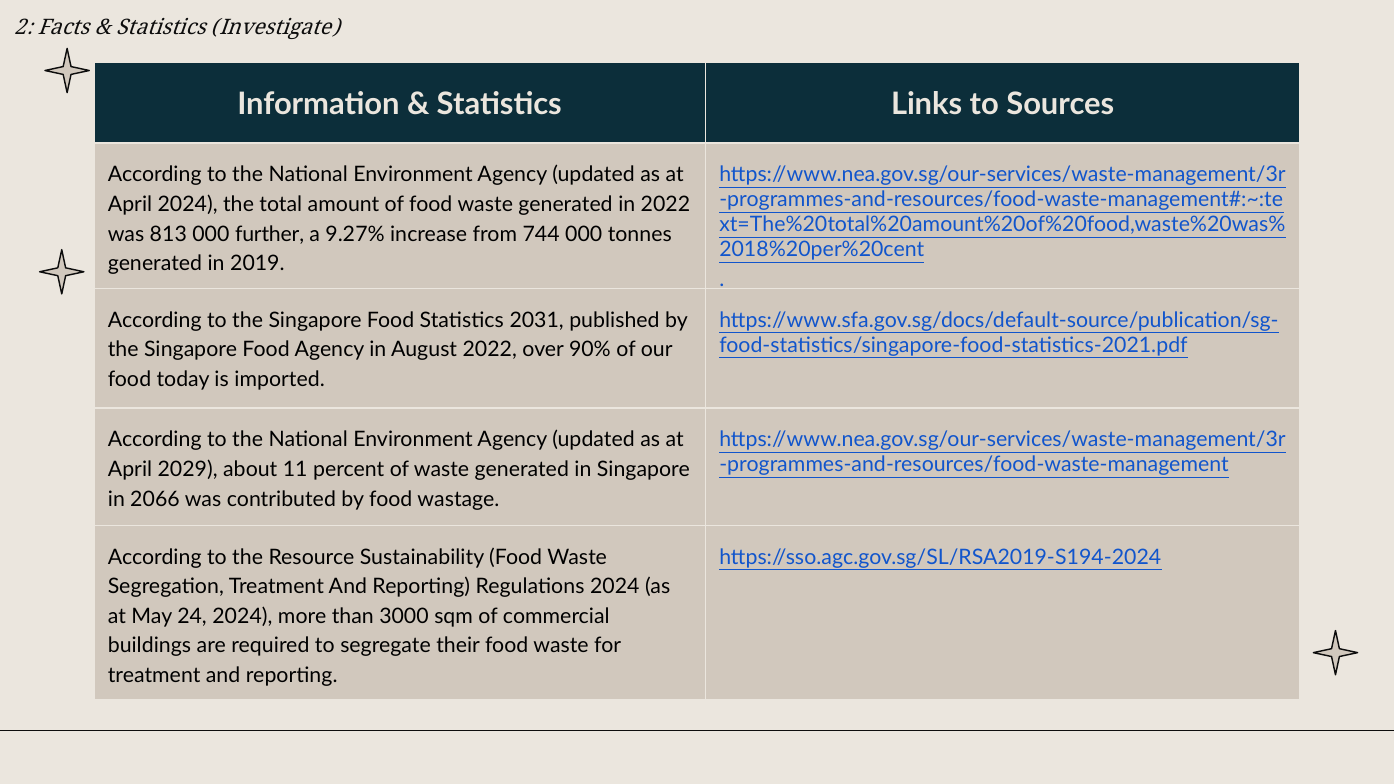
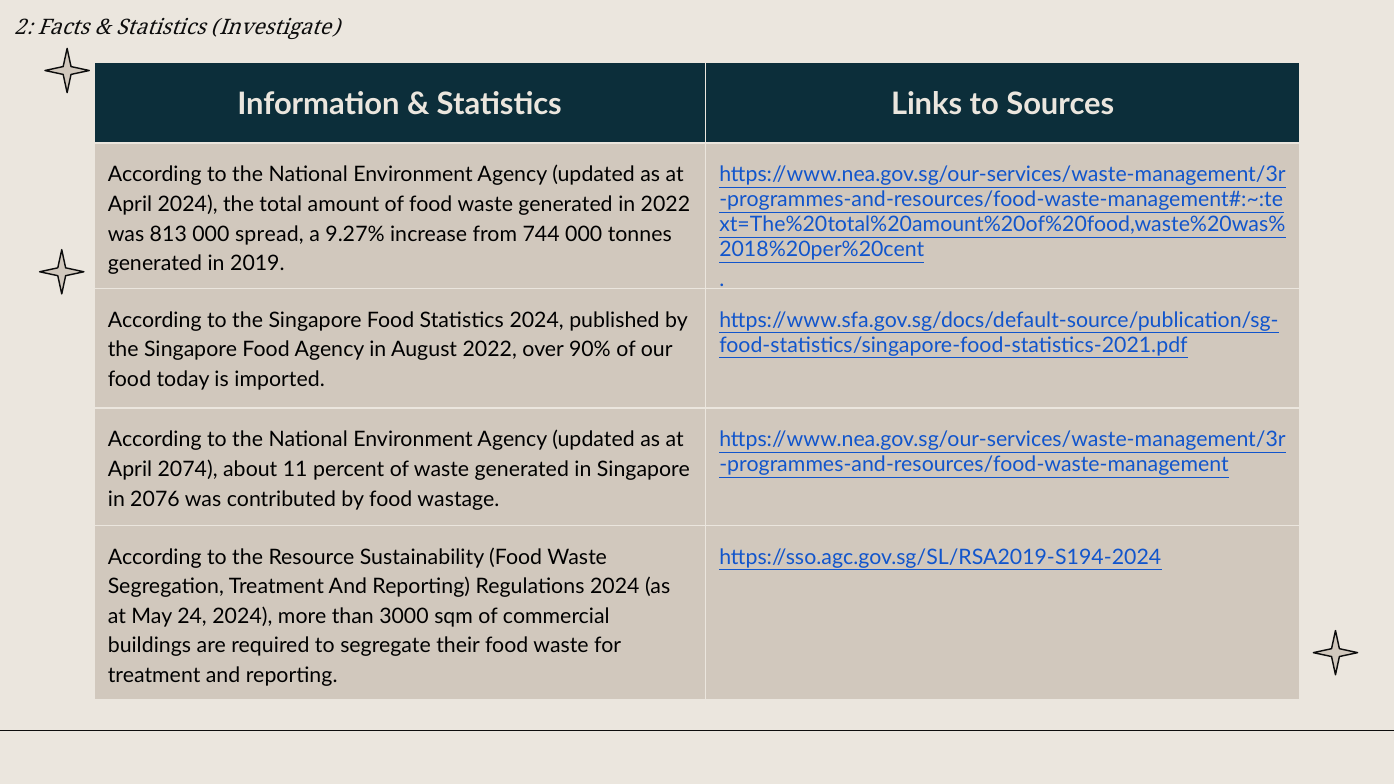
further: further -> spread
Statistics 2031: 2031 -> 2024
2029: 2029 -> 2074
2066: 2066 -> 2076
